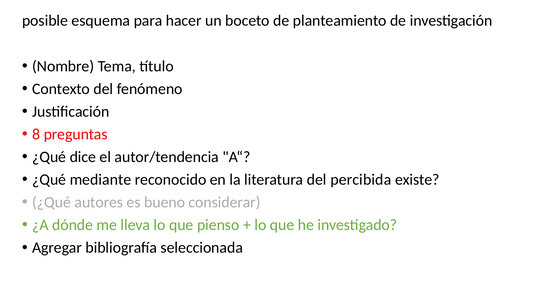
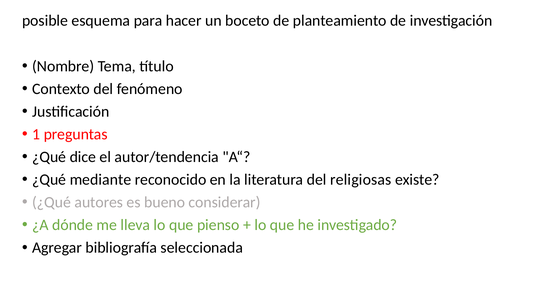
8: 8 -> 1
percibida: percibida -> religiosas
